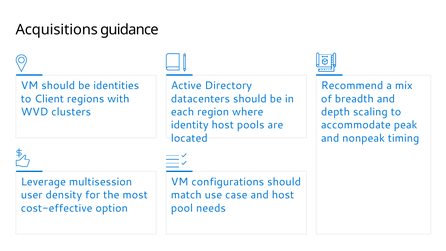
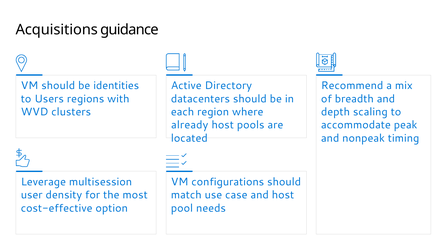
Client: Client -> Users
identity: identity -> already
